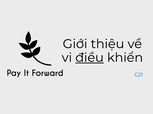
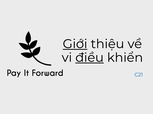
Giới underline: none -> present
